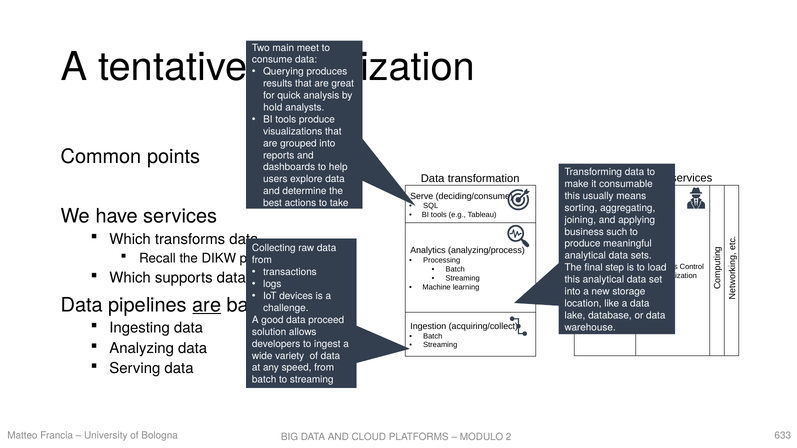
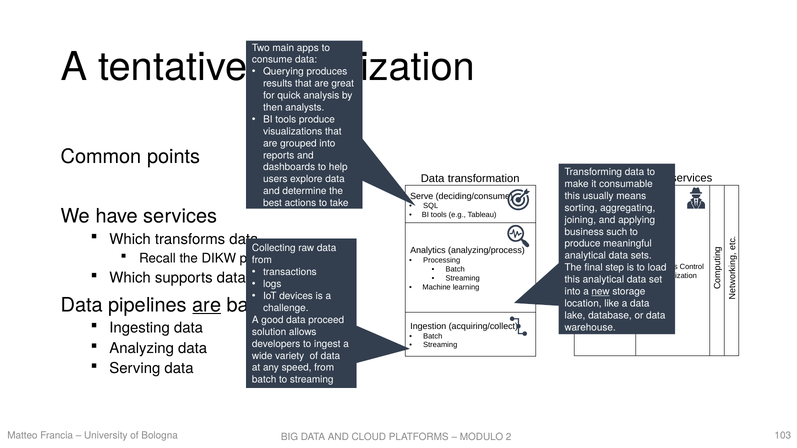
meet: meet -> apps
hold: hold -> then
new underline: none -> present
633: 633 -> 103
